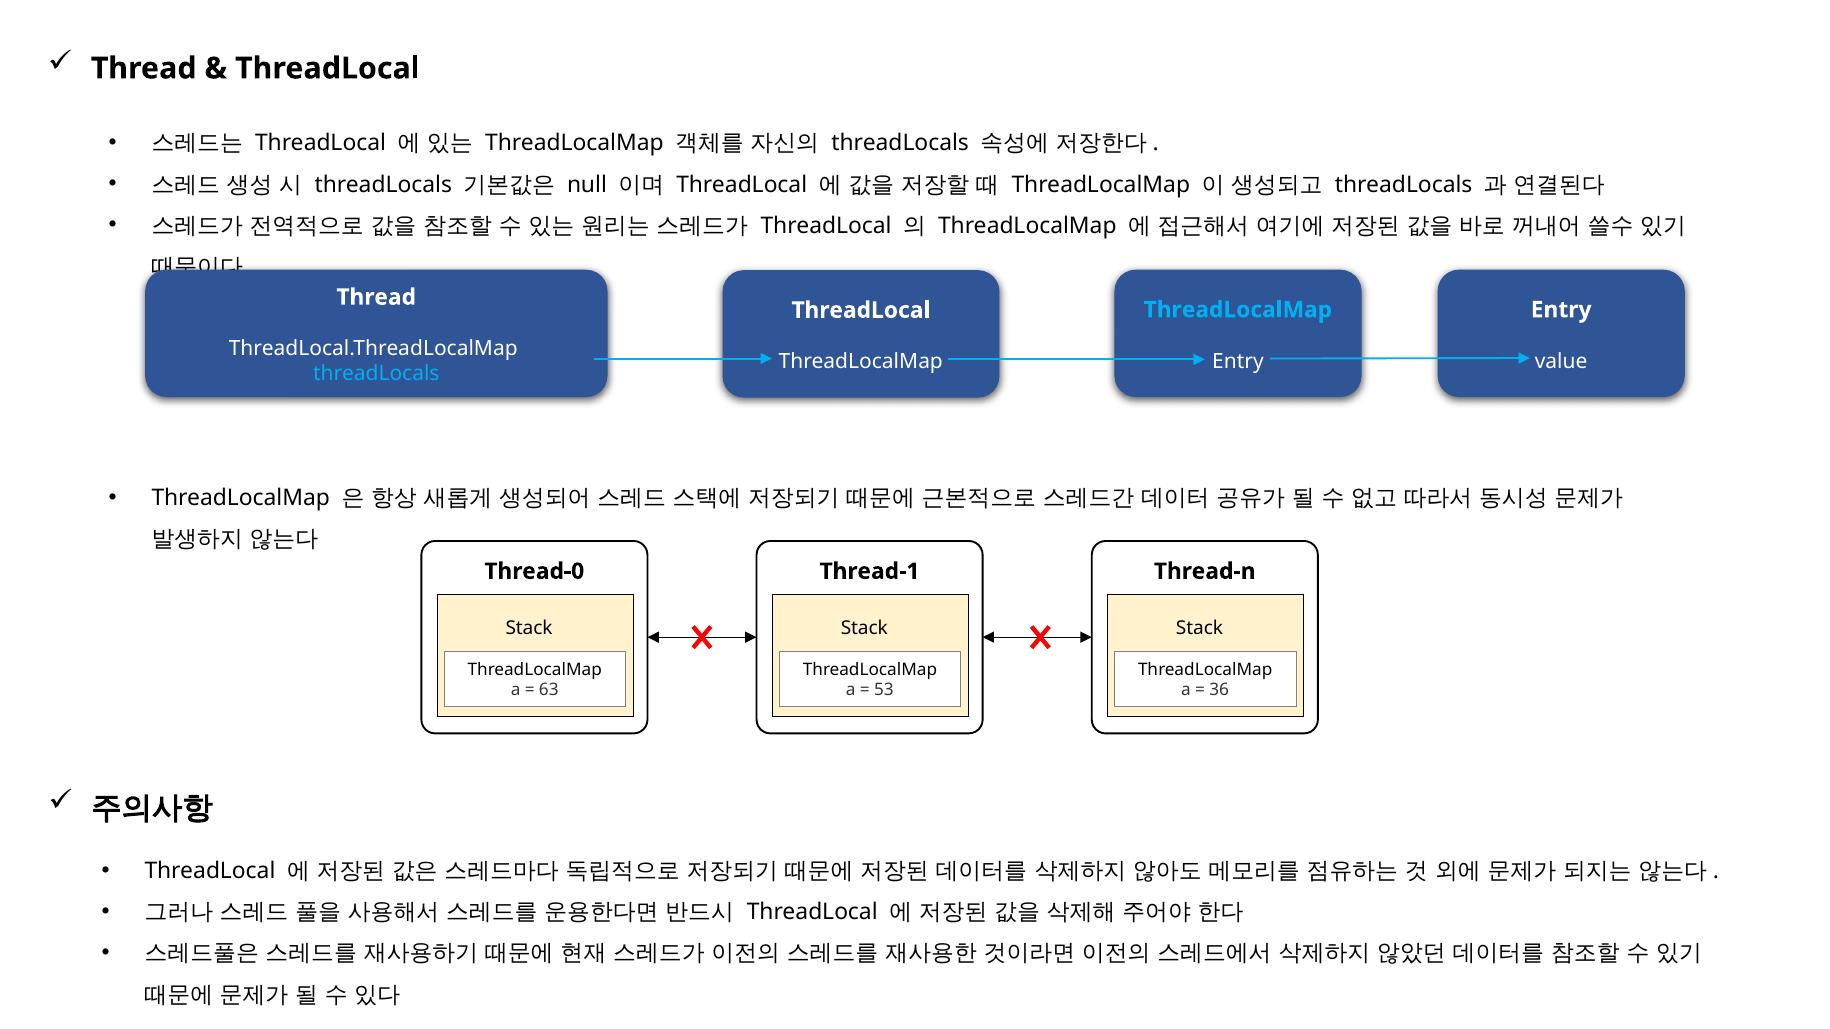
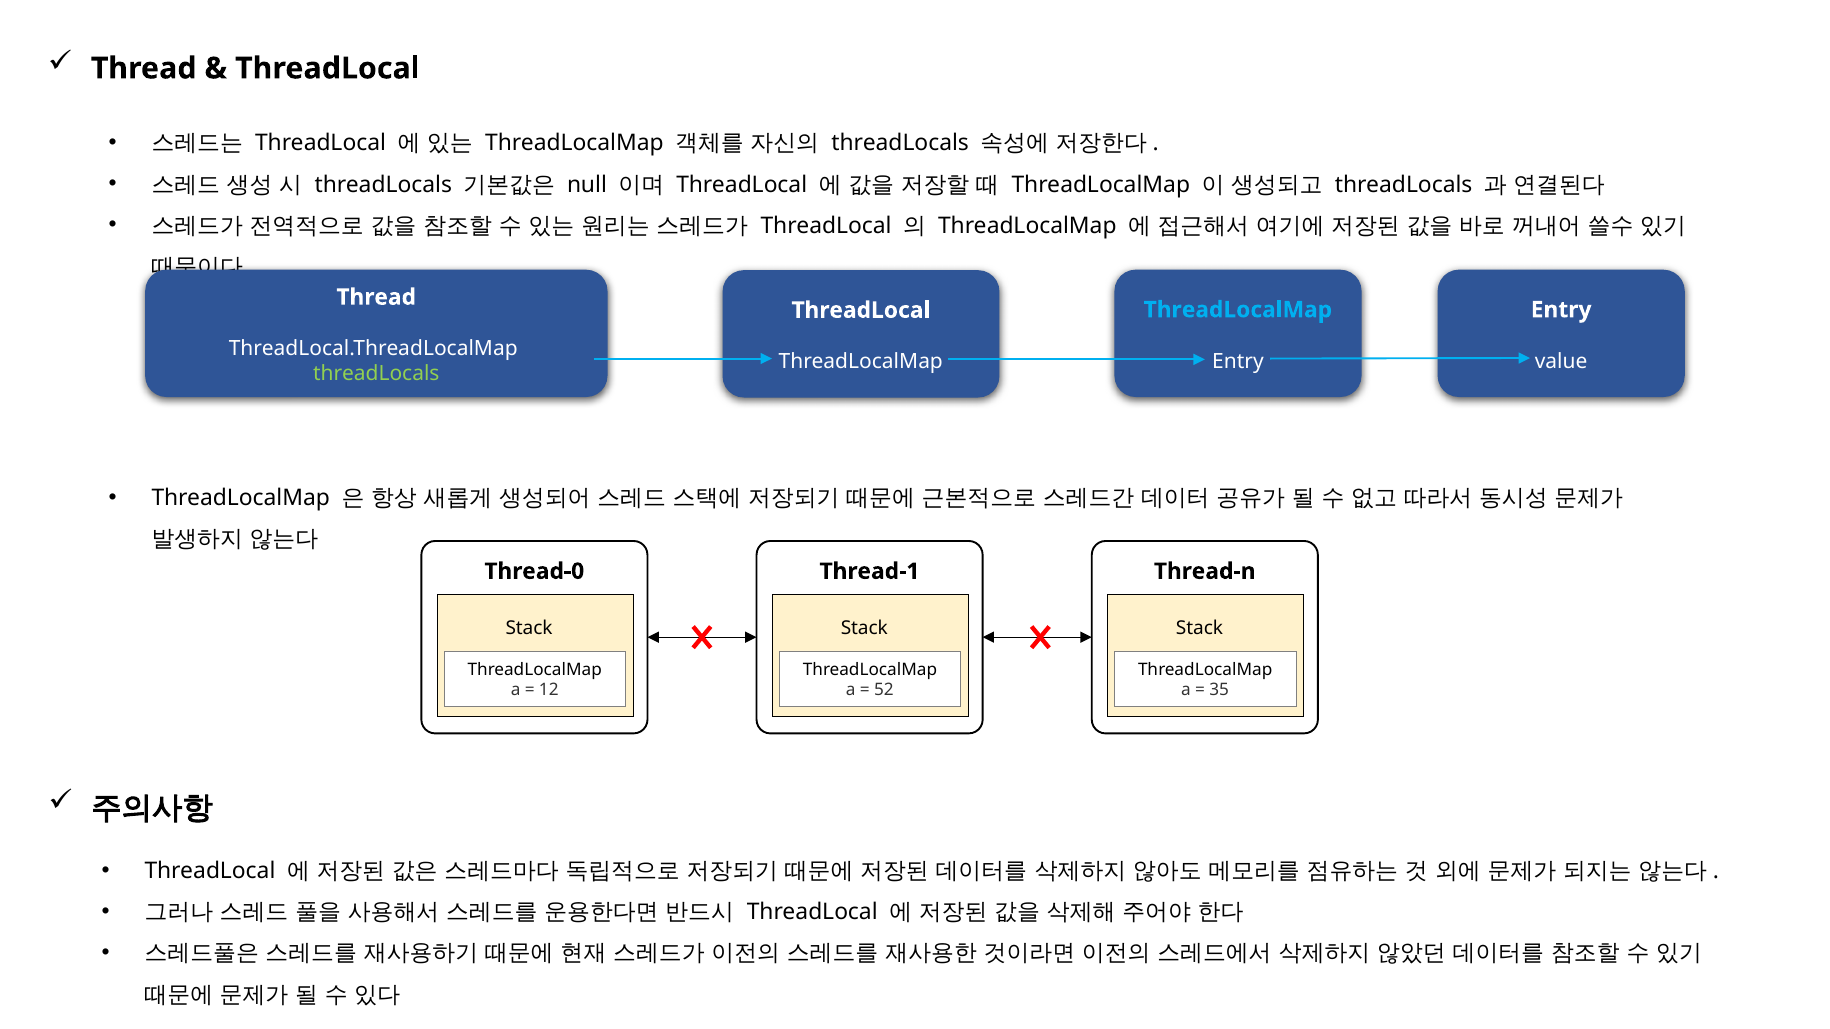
threadLocals at (376, 374) colour: light blue -> light green
63: 63 -> 12
53: 53 -> 52
36: 36 -> 35
